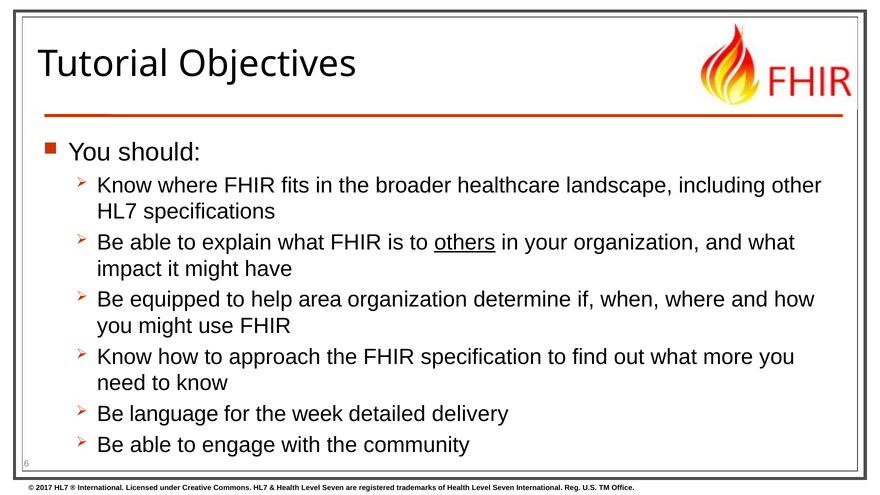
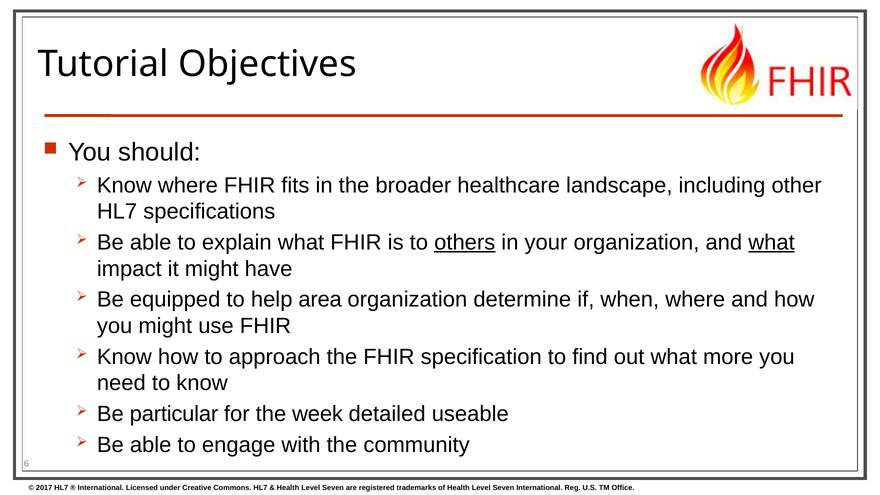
what at (772, 242) underline: none -> present
language: language -> particular
delivery: delivery -> useable
